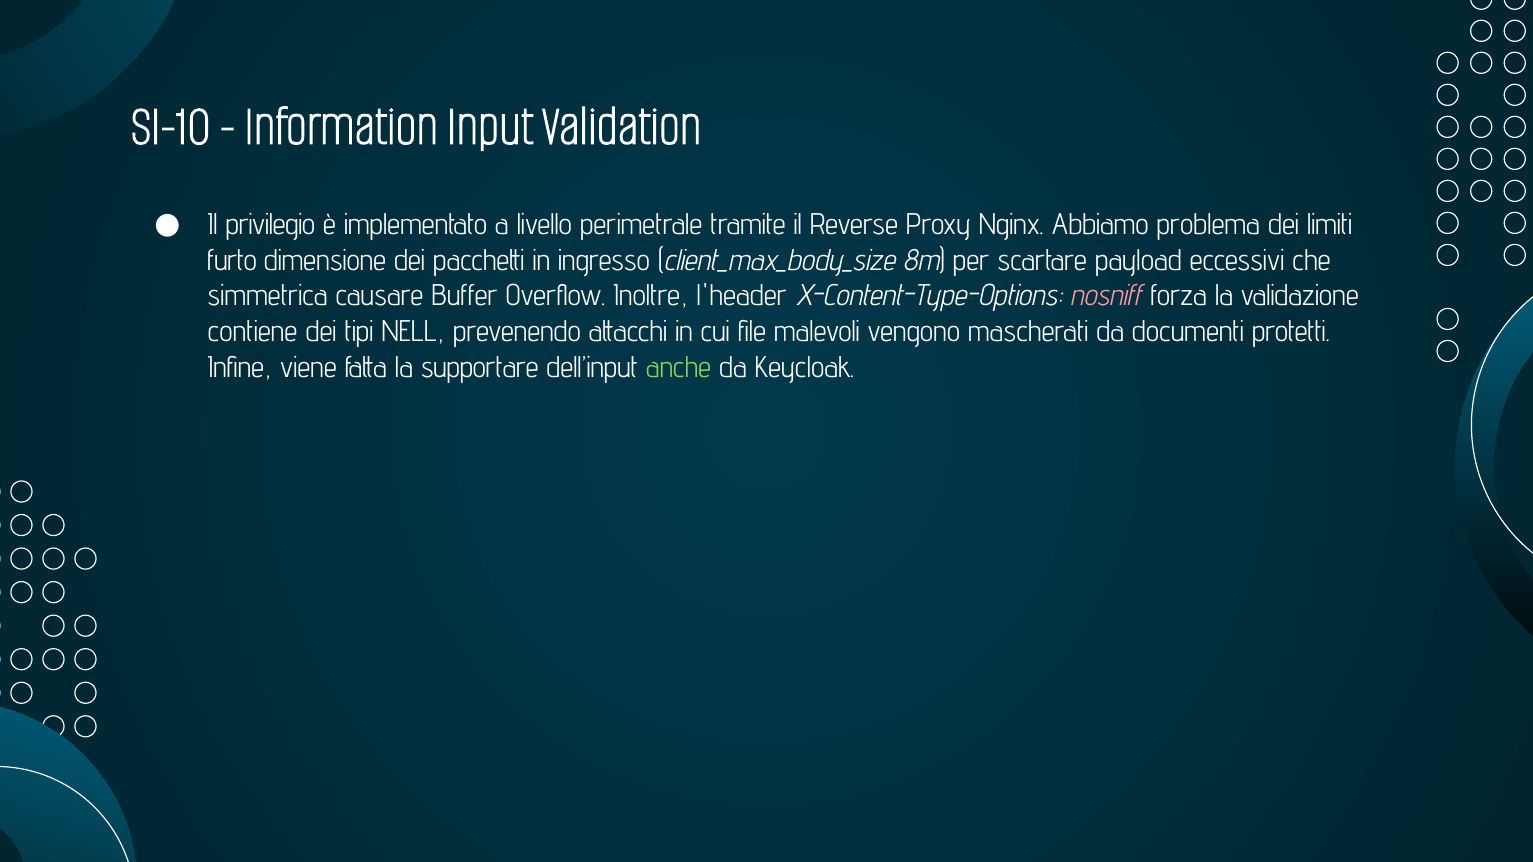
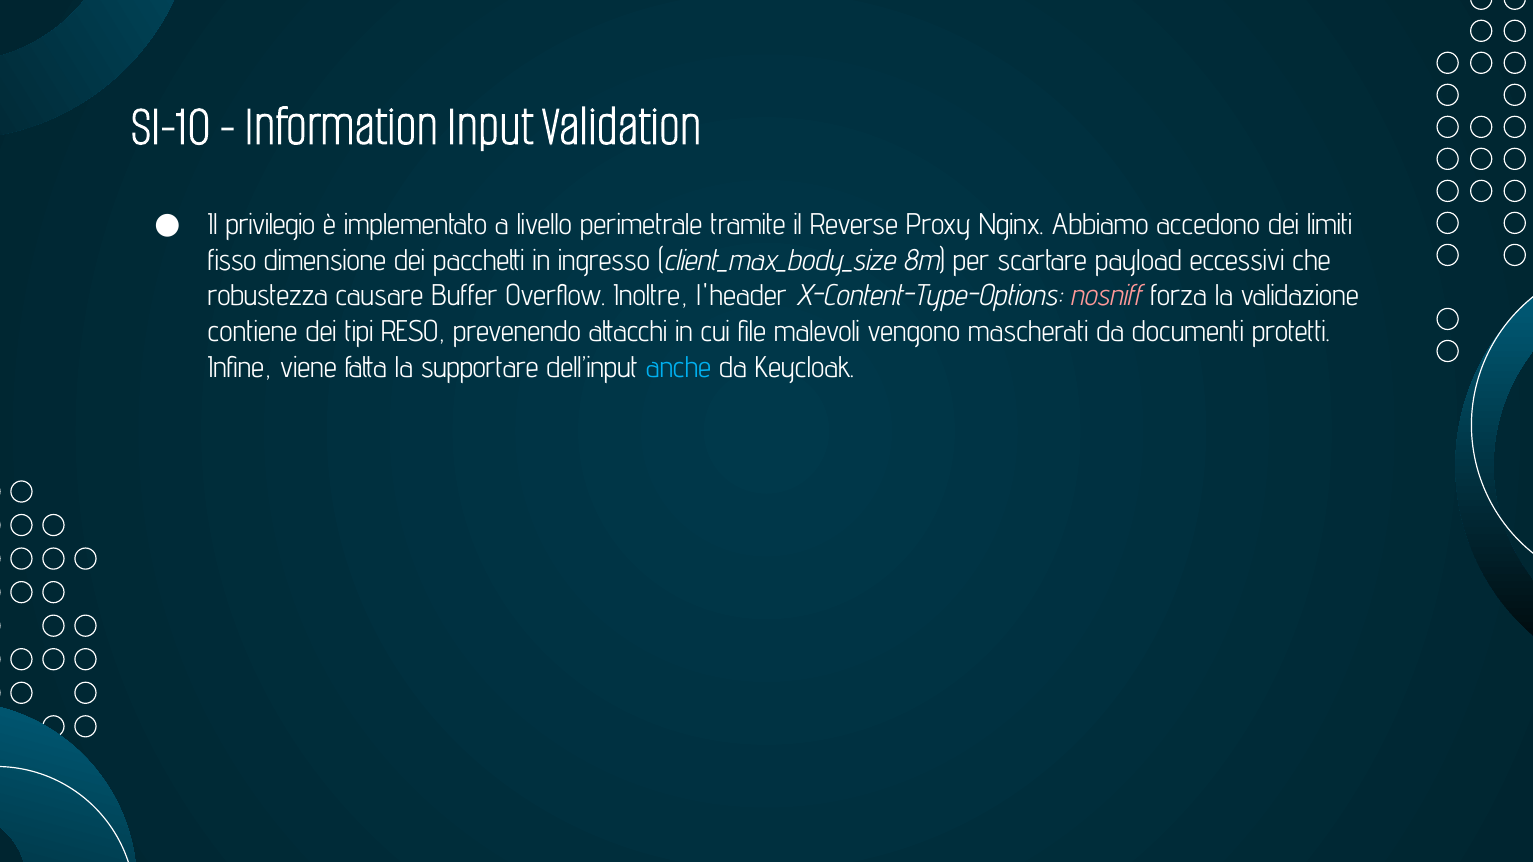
problema: problema -> accedono
furto: furto -> fisso
simmetrica: simmetrica -> robustezza
NELL: NELL -> RESO
anche colour: light green -> light blue
